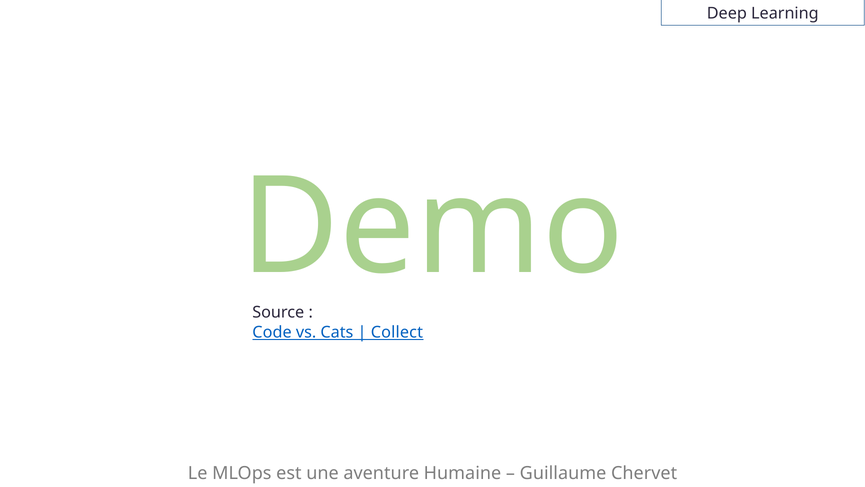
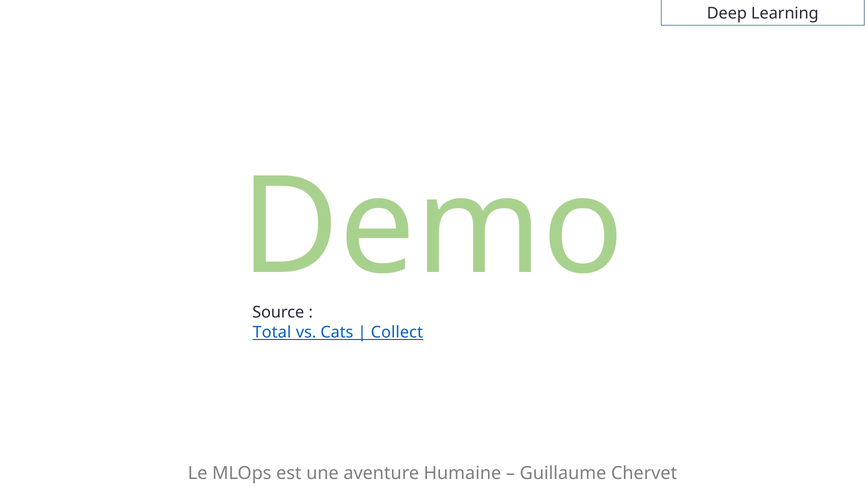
Code: Code -> Total
